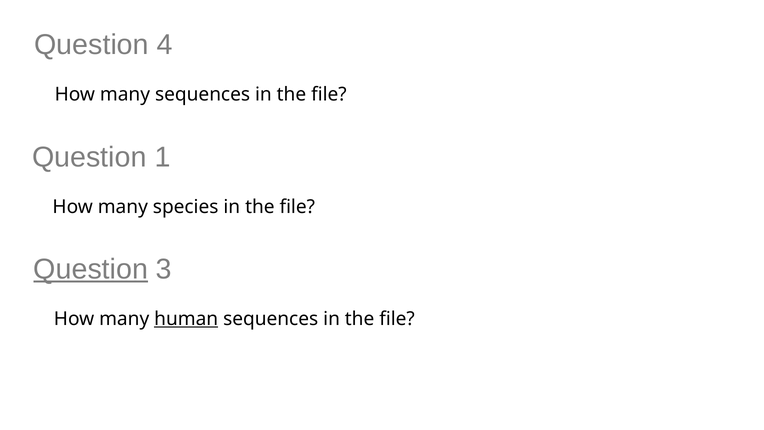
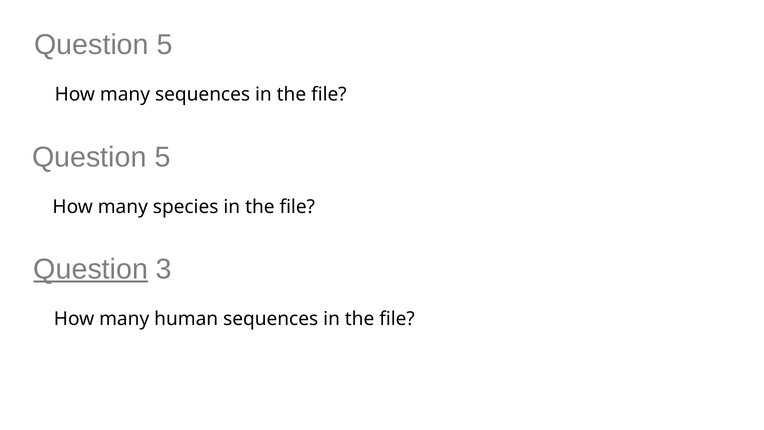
4 at (165, 45): 4 -> 5
1 at (163, 157): 1 -> 5
human underline: present -> none
